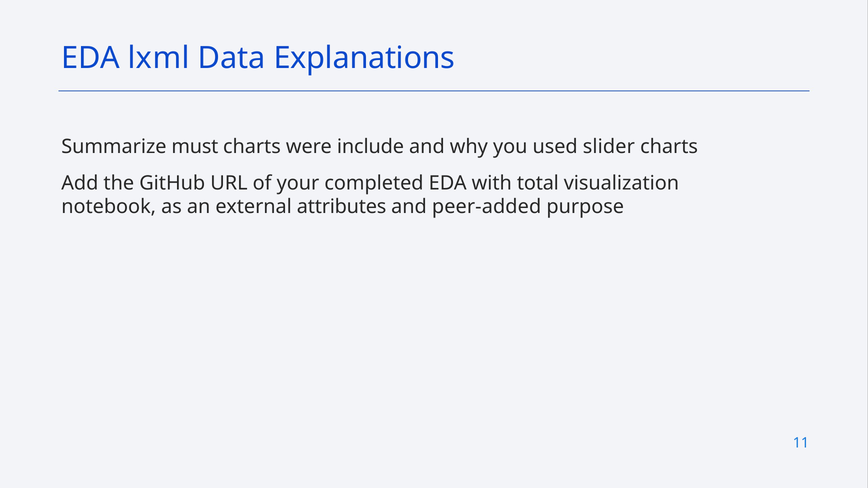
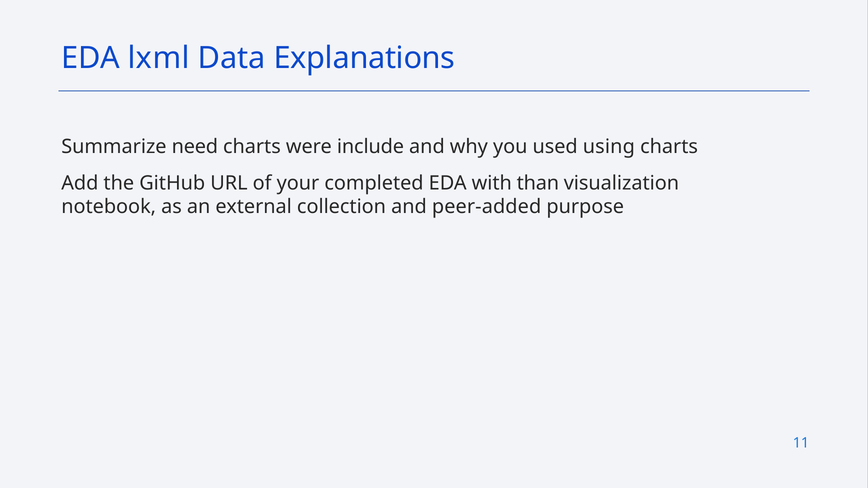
must: must -> need
slider: slider -> using
total: total -> than
attributes: attributes -> collection
